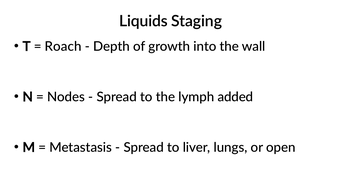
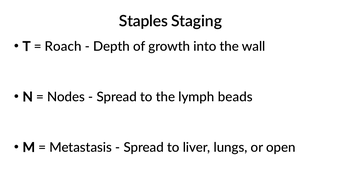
Liquids: Liquids -> Staples
added: added -> beads
